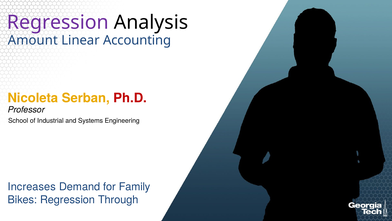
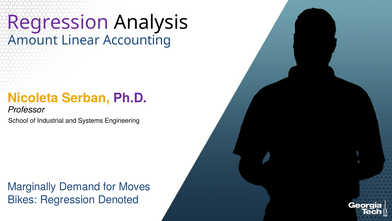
Ph.D colour: red -> purple
Increases: Increases -> Marginally
Family: Family -> Moves
Through: Through -> Denoted
